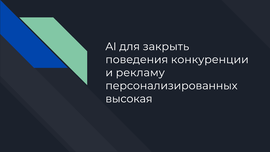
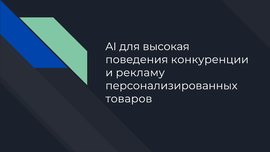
закрыть: закрыть -> высокая
высокая: высокая -> товаров
